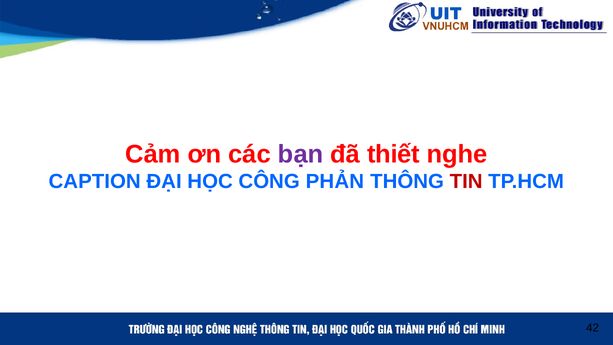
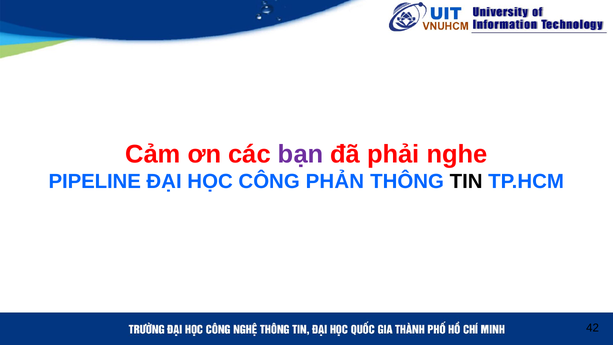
thiết: thiết -> phải
CAPTION: CAPTION -> PIPELINE
TIN colour: red -> black
